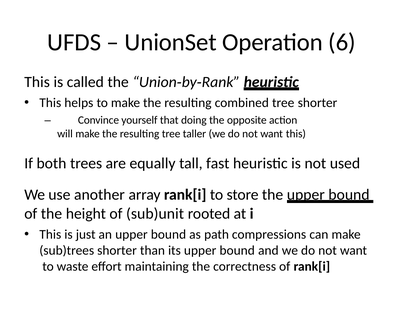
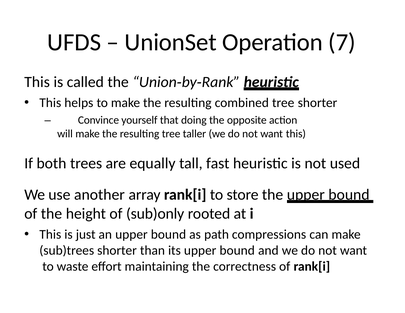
6: 6 -> 7
sub)unit: sub)unit -> sub)only
